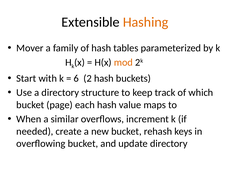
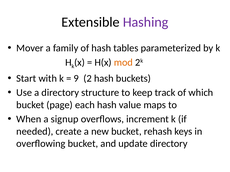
Hashing colour: orange -> purple
6: 6 -> 9
similar: similar -> signup
